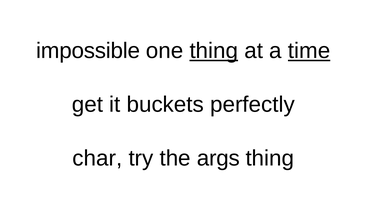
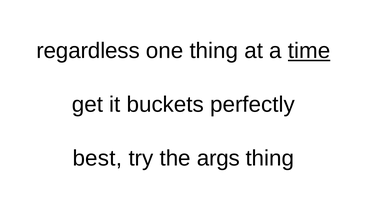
impossible: impossible -> regardless
thing at (214, 51) underline: present -> none
char: char -> best
